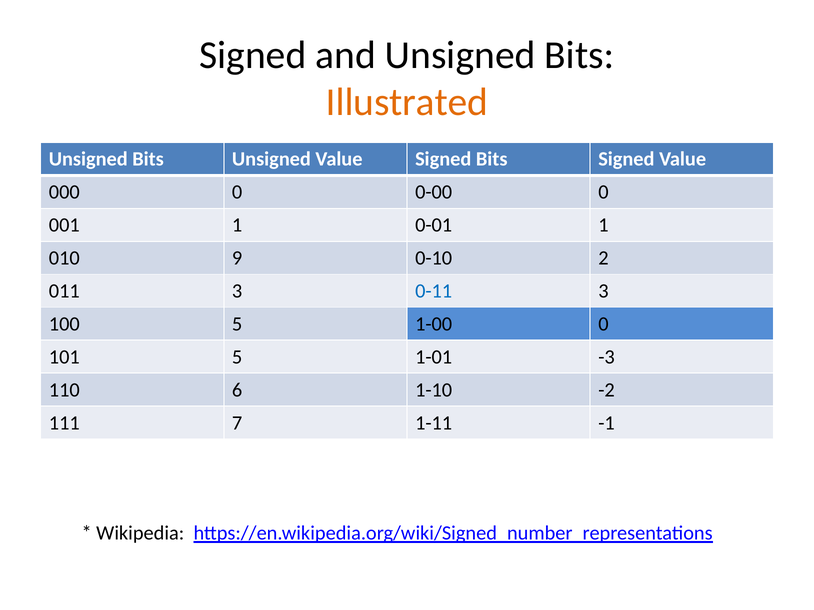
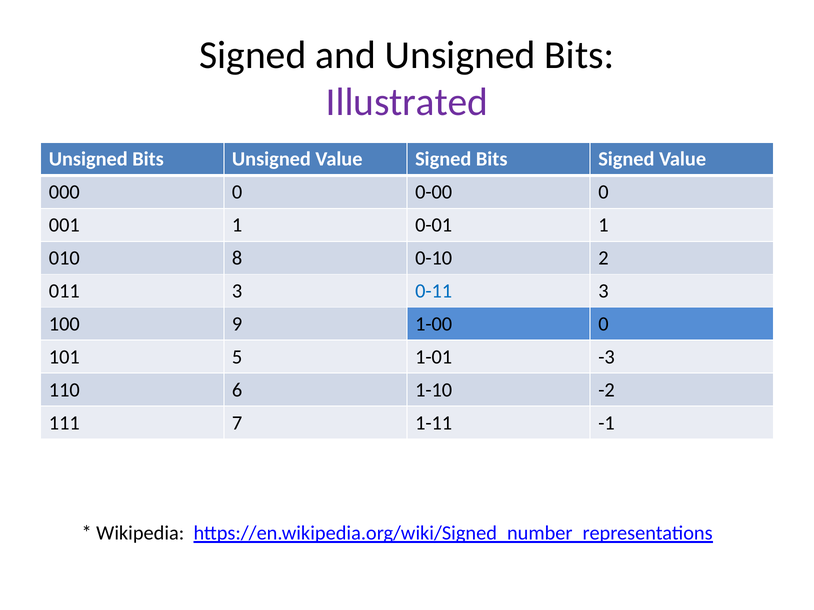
Illustrated colour: orange -> purple
9: 9 -> 8
100 5: 5 -> 9
